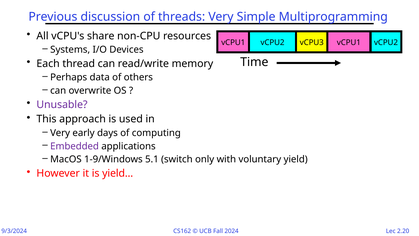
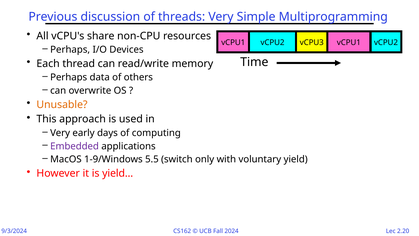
Systems at (70, 50): Systems -> Perhaps
Unusable colour: purple -> orange
5.1: 5.1 -> 5.5
